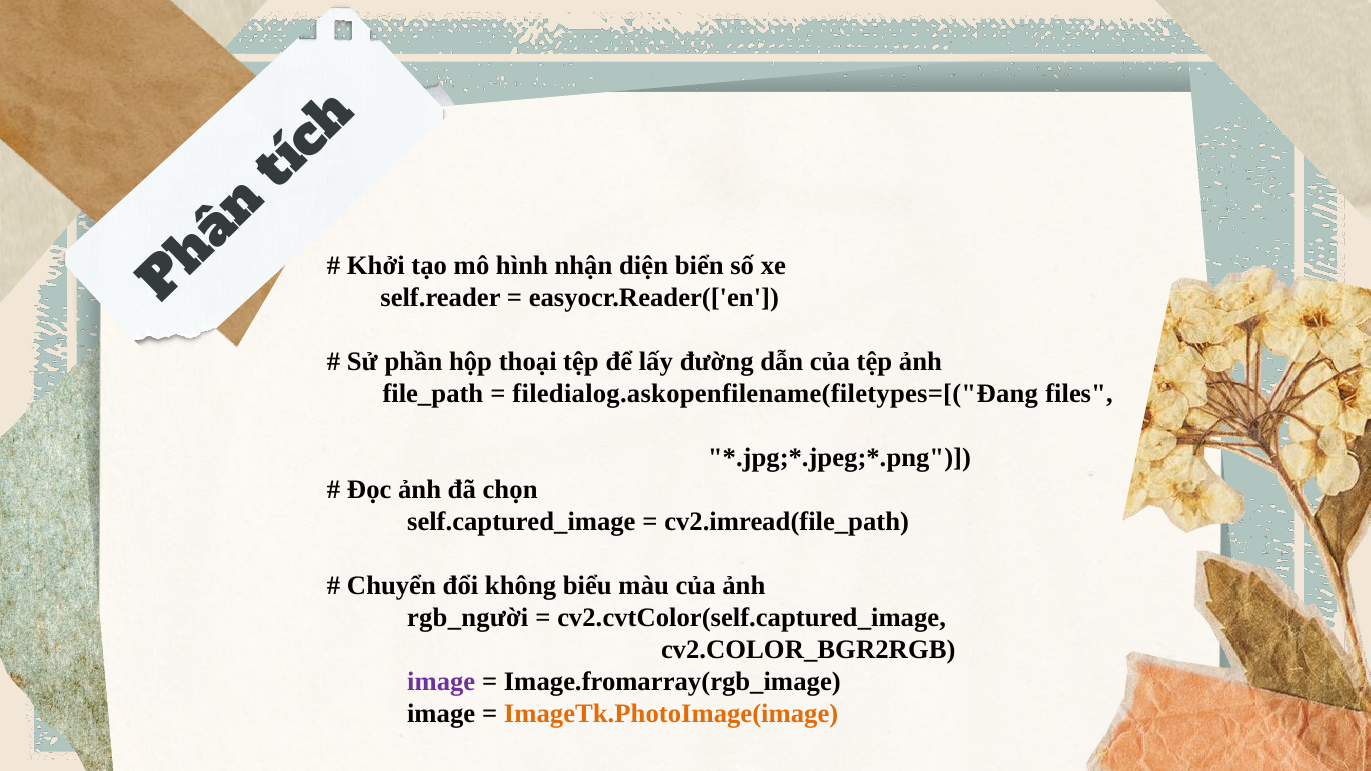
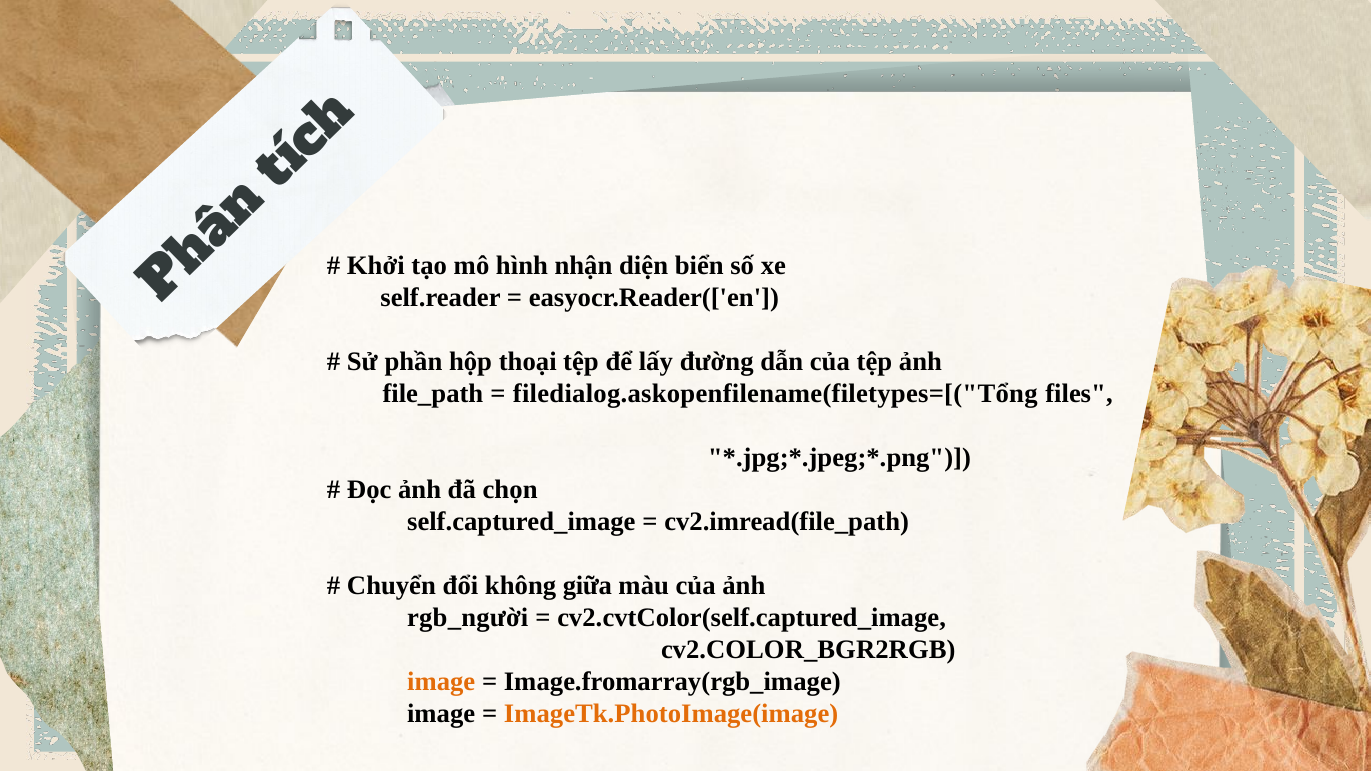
filedialog.askopenfilename(filetypes=[("Đang: filedialog.askopenfilename(filetypes=[("Đang -> filedialog.askopenfilename(filetypes=[("Tổng
biểu: biểu -> giữa
image at (441, 682) colour: purple -> orange
